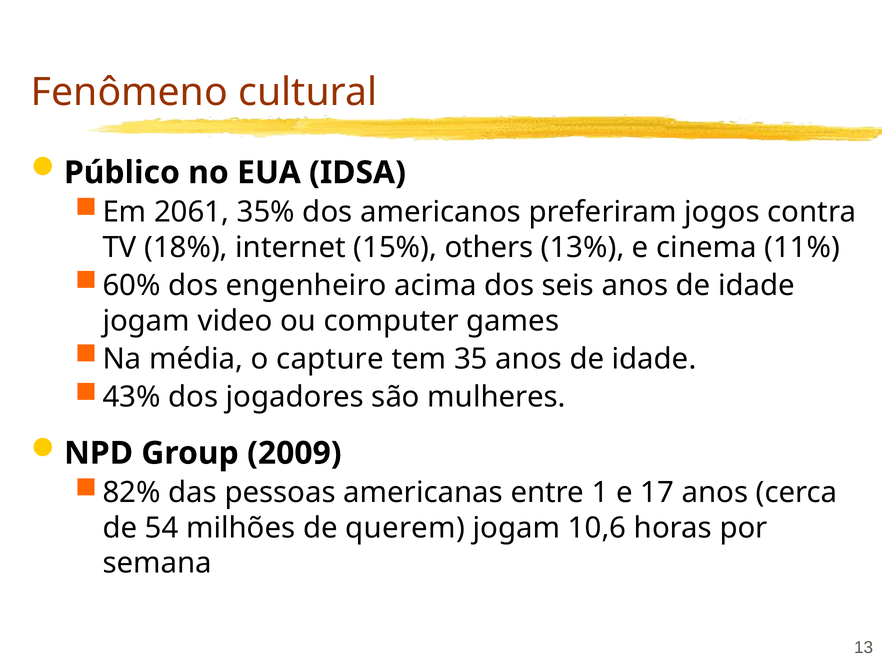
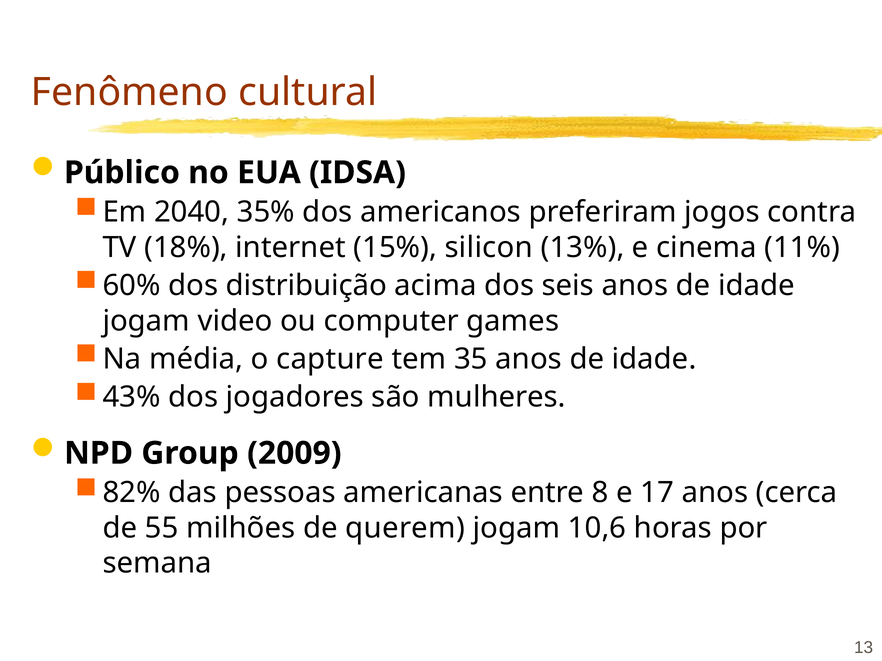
2061: 2061 -> 2040
others: others -> silicon
engenheiro: engenheiro -> distribuição
1: 1 -> 8
54: 54 -> 55
